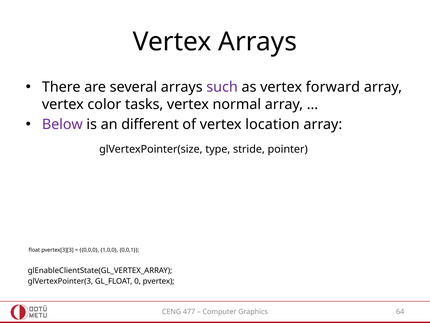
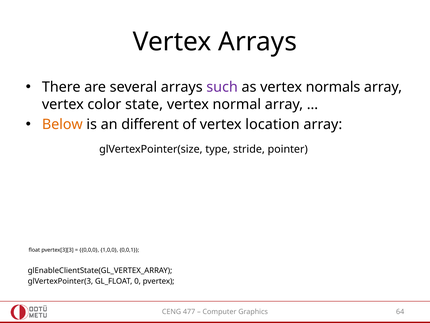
forward: forward -> normals
tasks: tasks -> state
Below colour: purple -> orange
